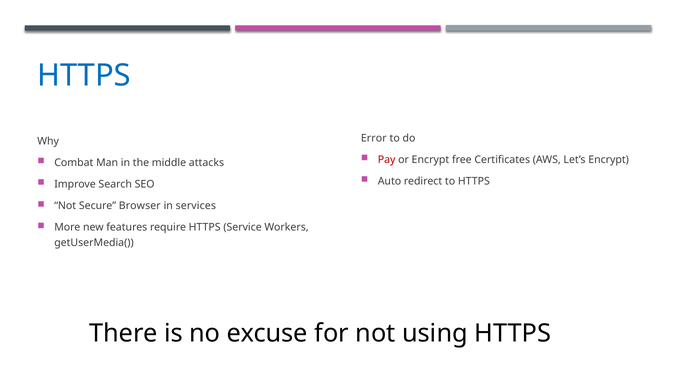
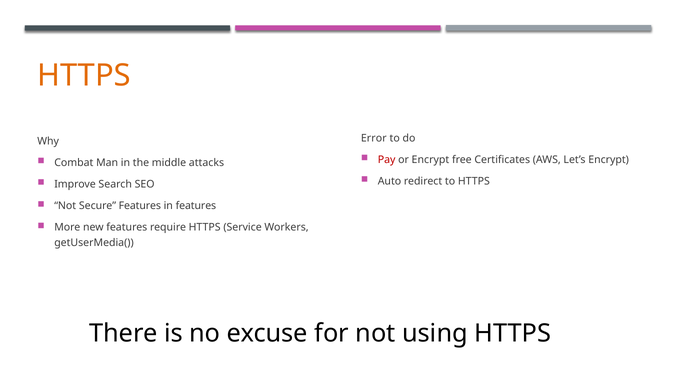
HTTPS at (84, 76) colour: blue -> orange
Secure Browser: Browser -> Features
in services: services -> features
